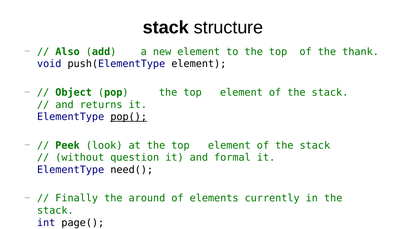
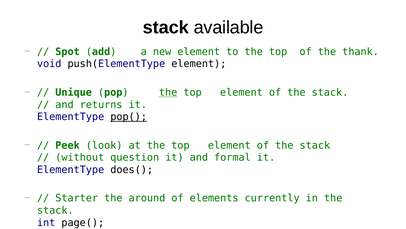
structure: structure -> available
Also: Also -> Spot
Object: Object -> Unique
the at (168, 92) underline: none -> present
need(: need( -> does(
Finally: Finally -> Starter
